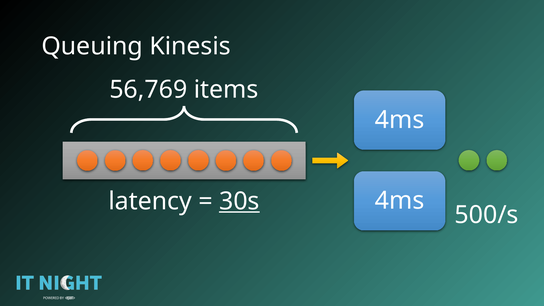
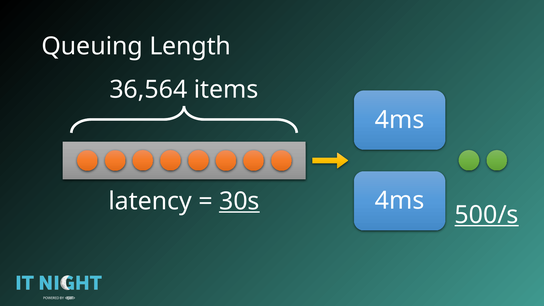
Kinesis: Kinesis -> Length
56,769: 56,769 -> 36,564
500/s underline: none -> present
